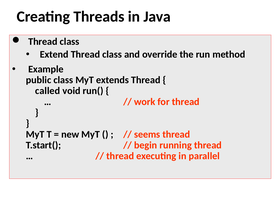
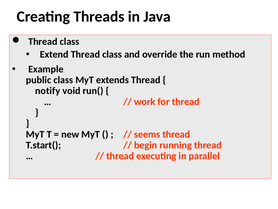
called: called -> notify
